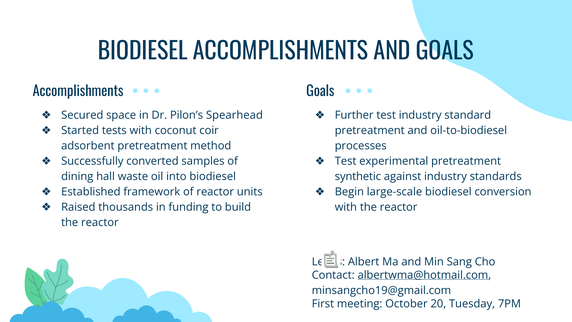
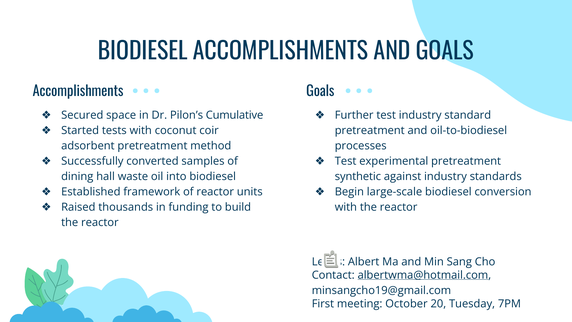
Spearhead: Spearhead -> Cumulative
